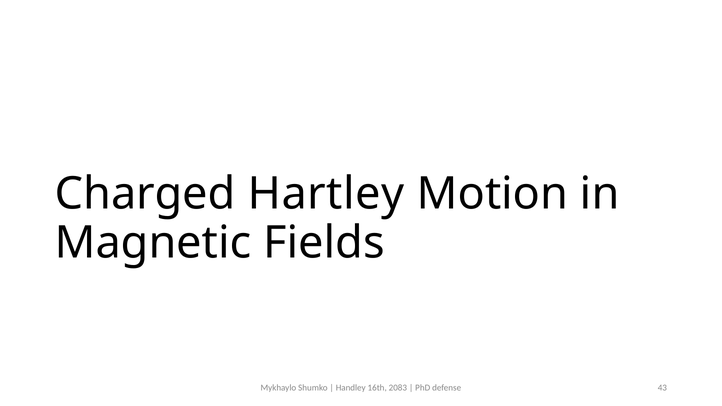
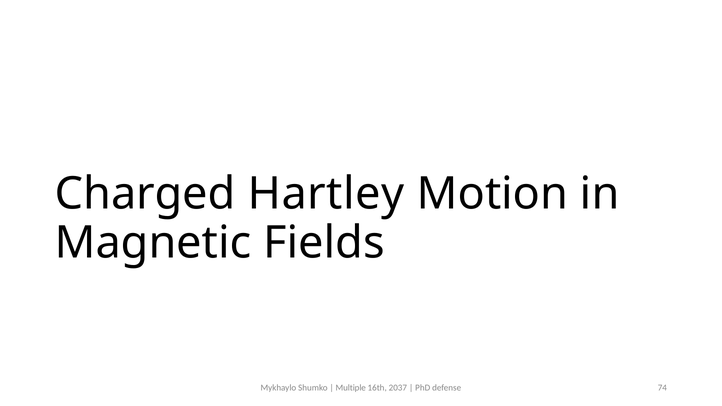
Handley: Handley -> Multiple
2083: 2083 -> 2037
43: 43 -> 74
